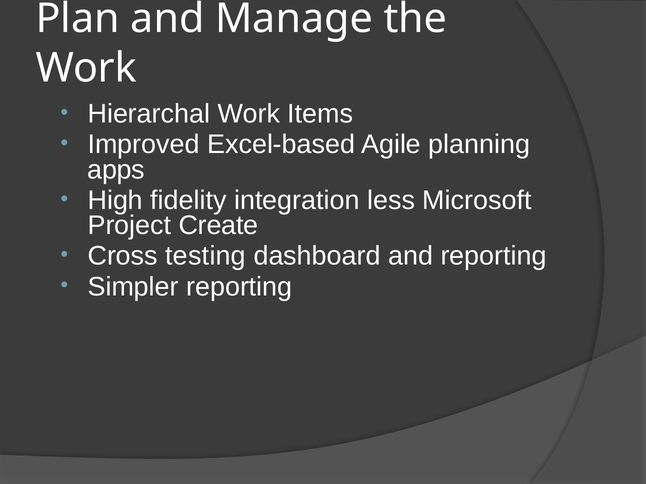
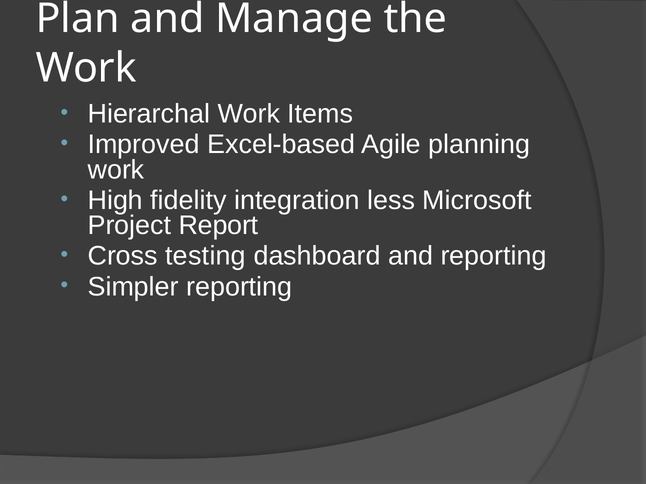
apps at (116, 170): apps -> work
Create: Create -> Report
